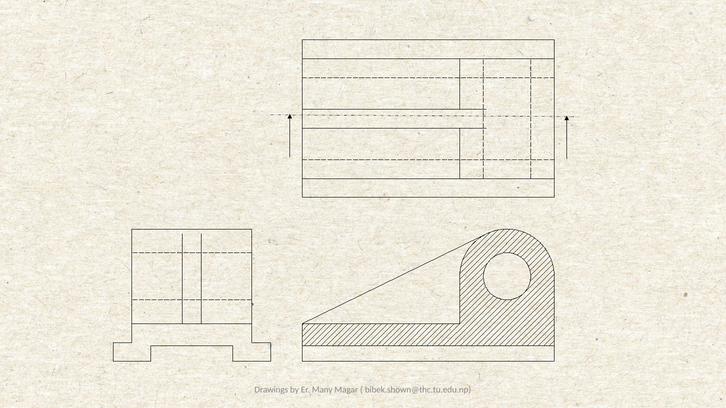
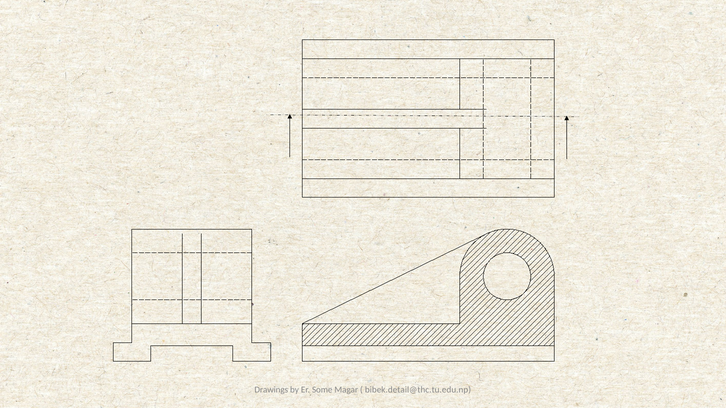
Many: Many -> Some
bibek.shown@thc.tu.edu.np: bibek.shown@thc.tu.edu.np -> bibek.detail@thc.tu.edu.np
